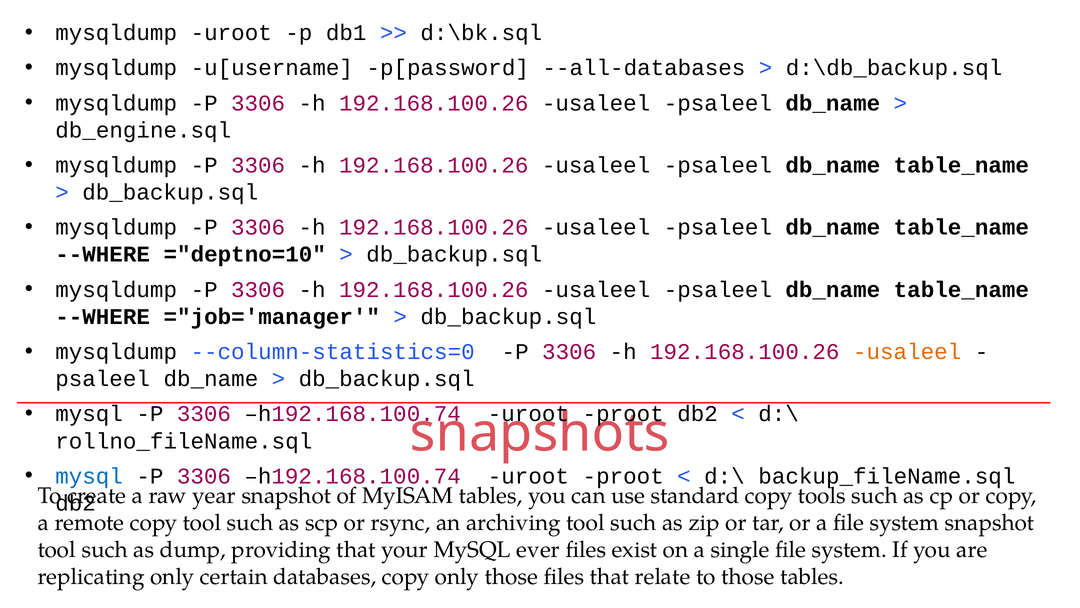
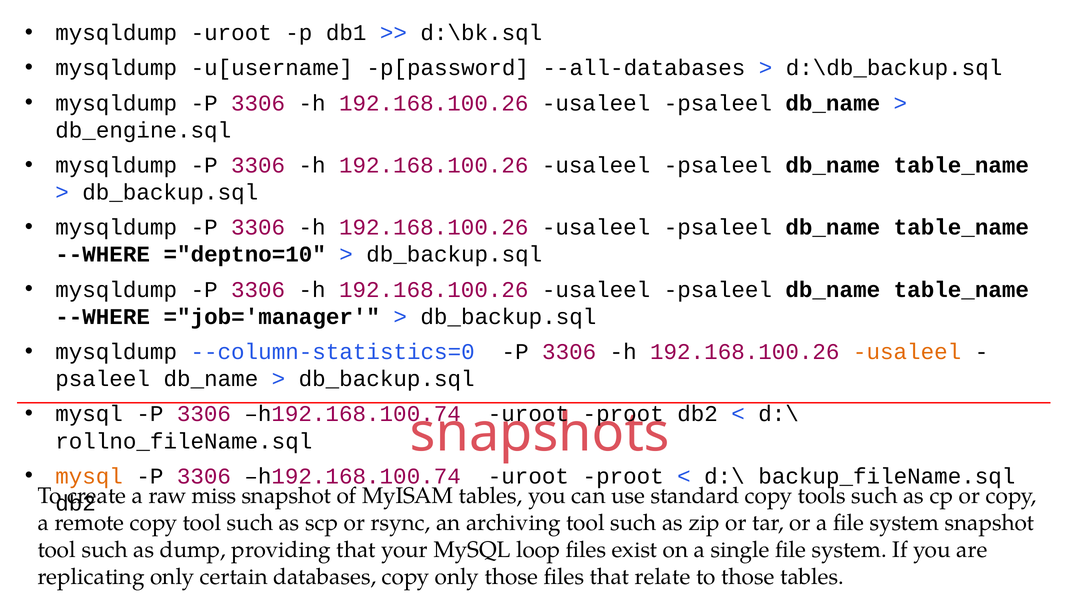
mysql at (89, 476) colour: blue -> orange
year: year -> miss
ever: ever -> loop
